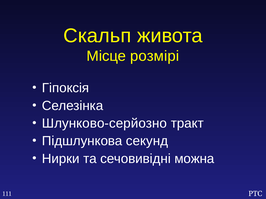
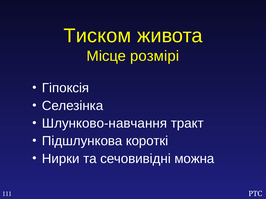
Скальп: Скальп -> Тиском
Шлунково-серйозно: Шлунково-серйозно -> Шлунково-навчання
секунд: секунд -> короткі
